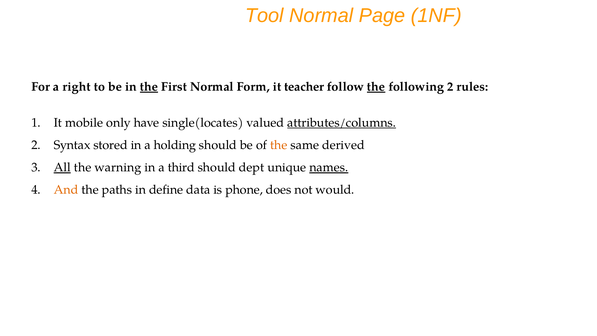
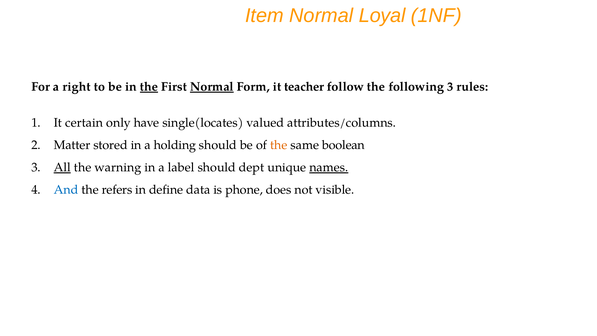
Tool: Tool -> Item
Page: Page -> Loyal
Normal at (212, 87) underline: none -> present
the at (376, 87) underline: present -> none
following 2: 2 -> 3
mobile: mobile -> certain
attributes/columns underline: present -> none
Syntax: Syntax -> Matter
derived: derived -> boolean
third: third -> label
And colour: orange -> blue
paths: paths -> refers
would: would -> visible
